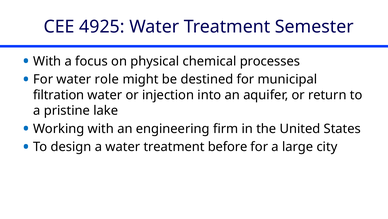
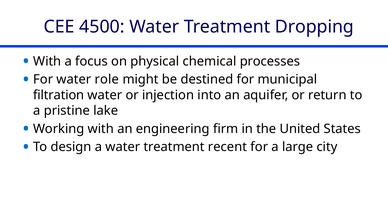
4925: 4925 -> 4500
Semester: Semester -> Dropping
before: before -> recent
